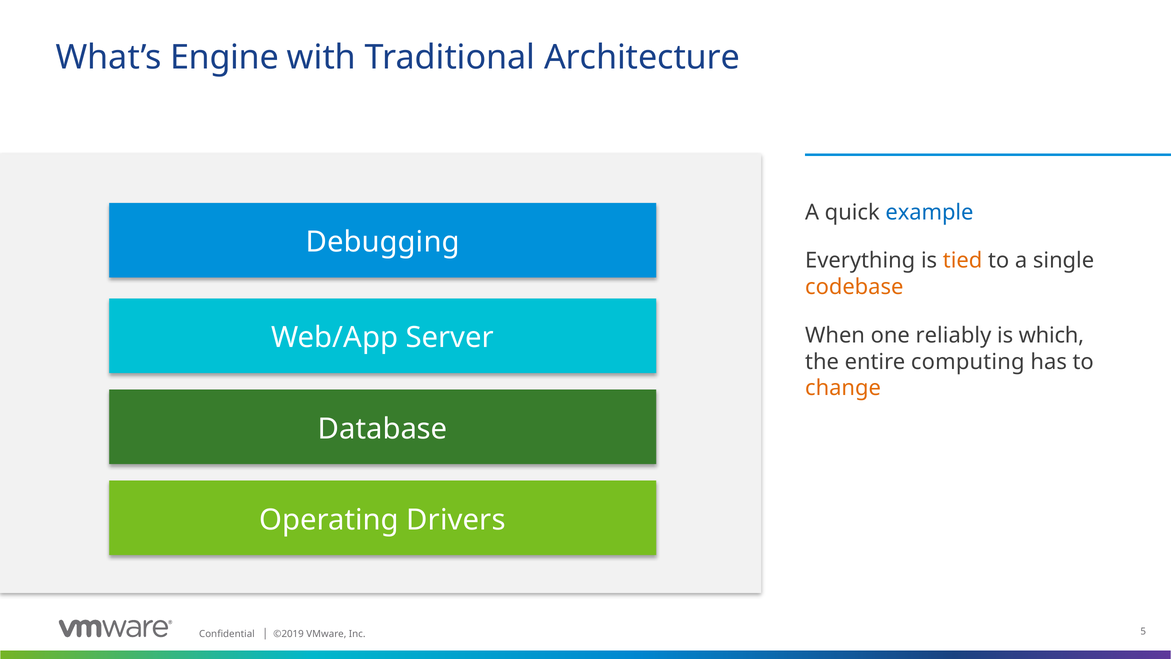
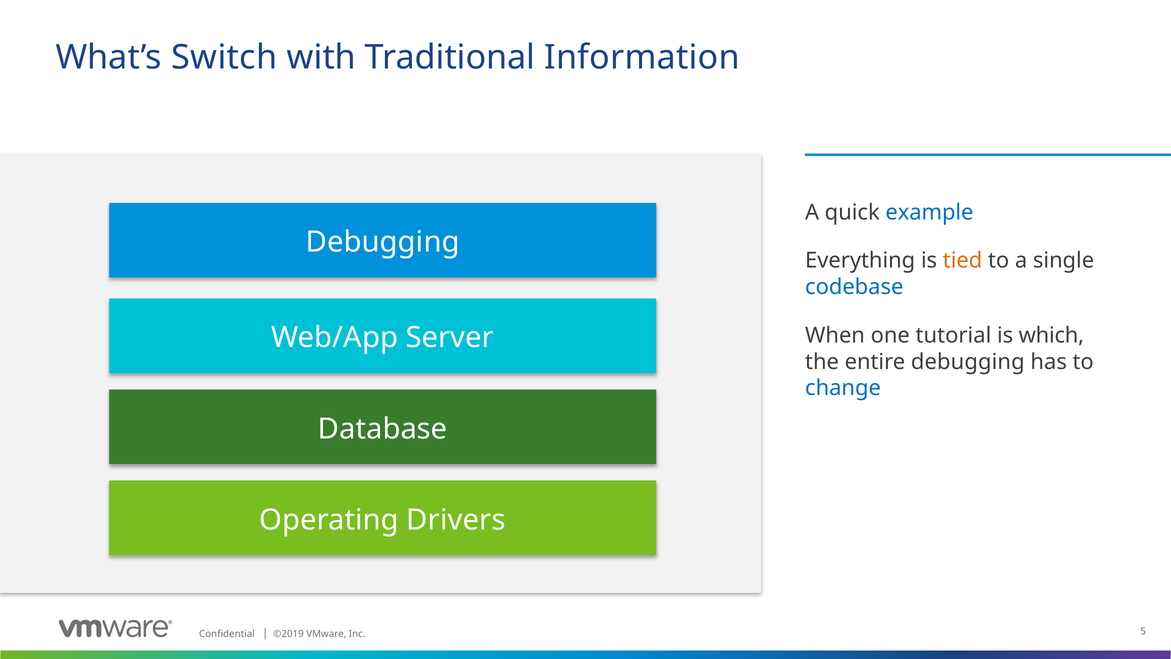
Engine: Engine -> Switch
Architecture: Architecture -> Information
codebase colour: orange -> blue
reliably: reliably -> tutorial
entire computing: computing -> debugging
change colour: orange -> blue
